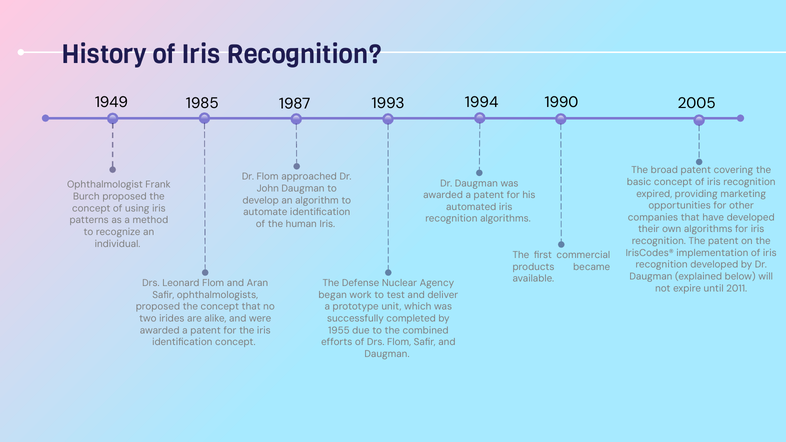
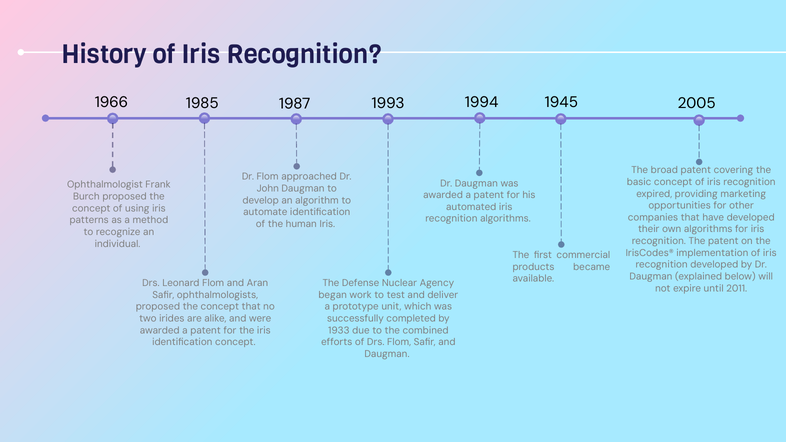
1949: 1949 -> 1966
1990: 1990 -> 1945
1955: 1955 -> 1933
